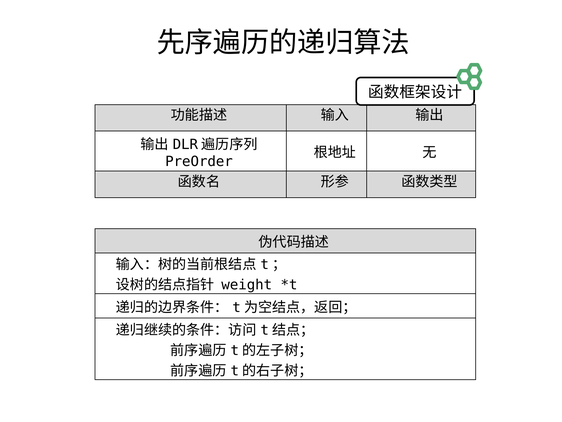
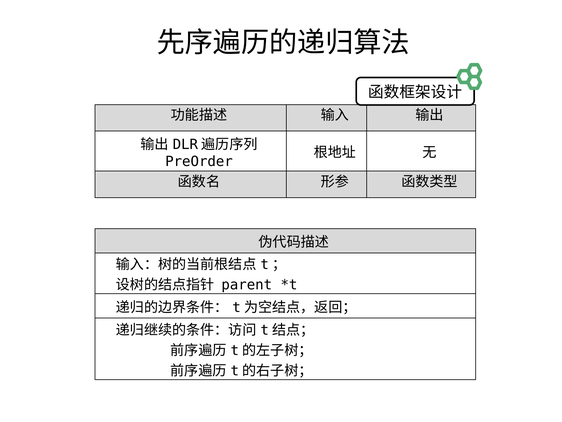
weight: weight -> parent
